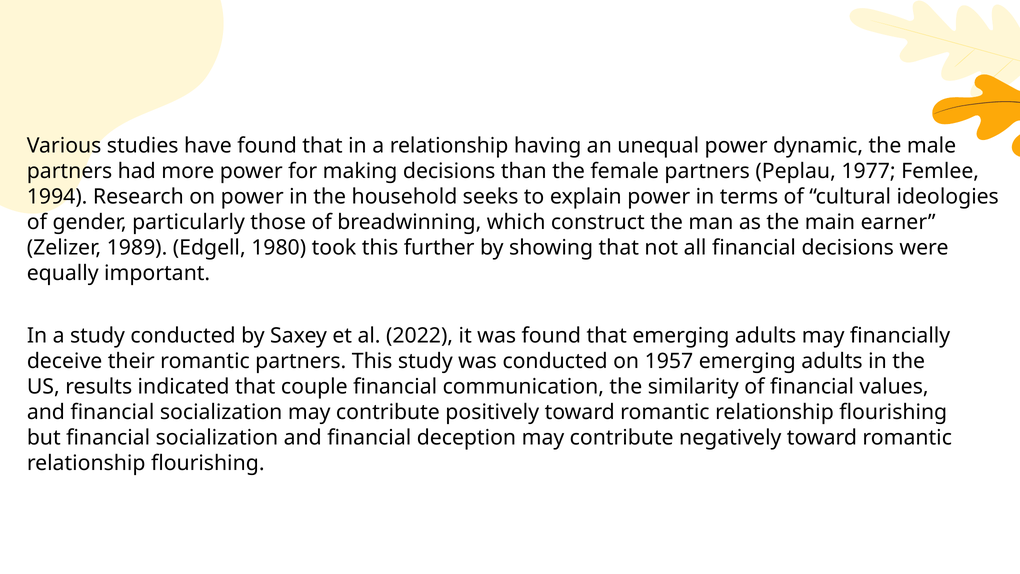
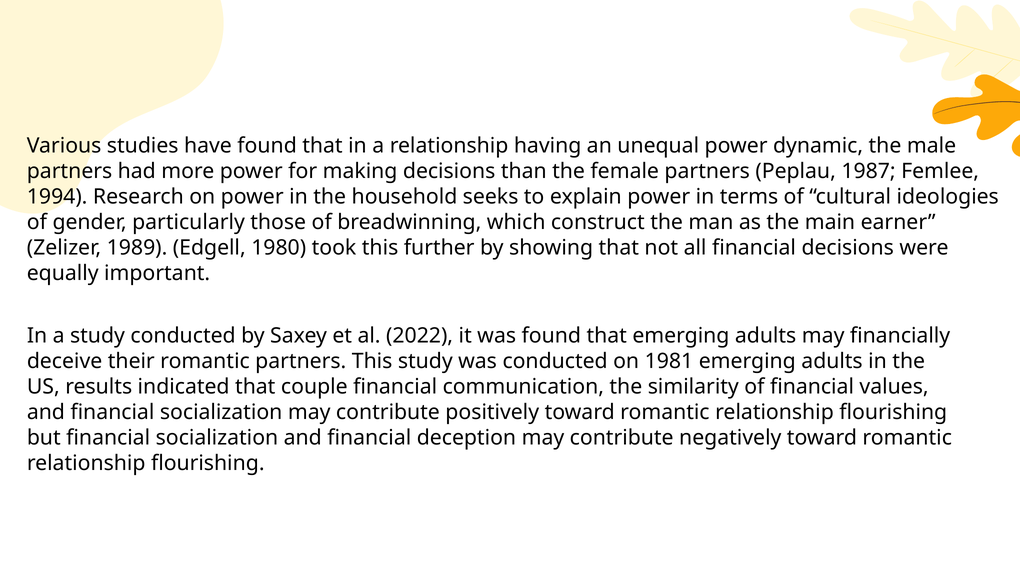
1977: 1977 -> 1987
1957: 1957 -> 1981
